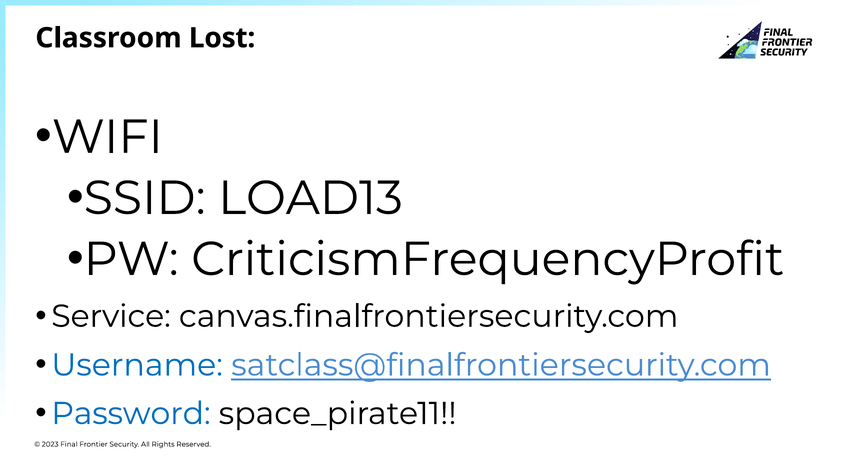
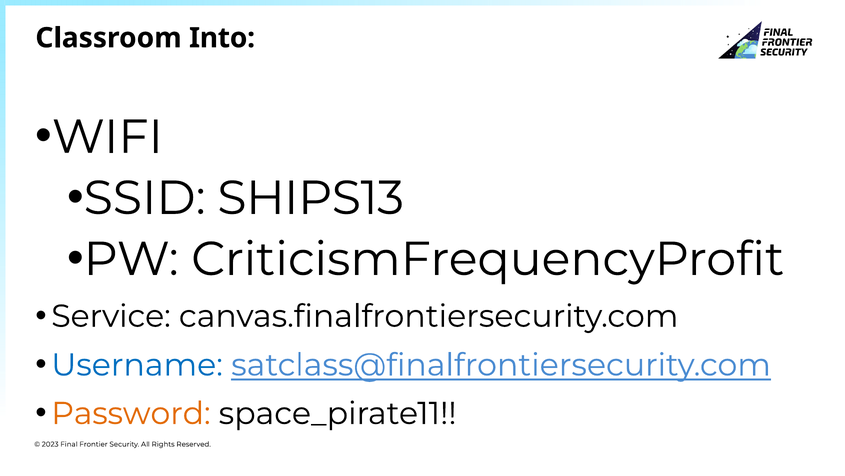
Lost: Lost -> Into
LOAD13: LOAD13 -> SHIPS13
Password colour: blue -> orange
